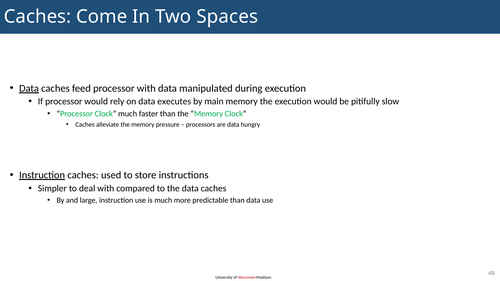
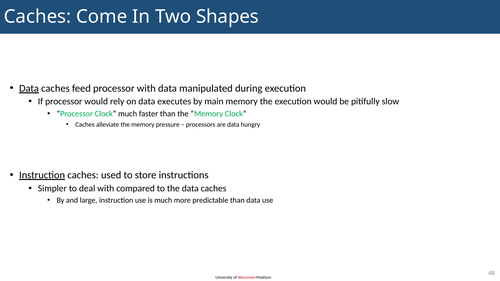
Spaces: Spaces -> Shapes
